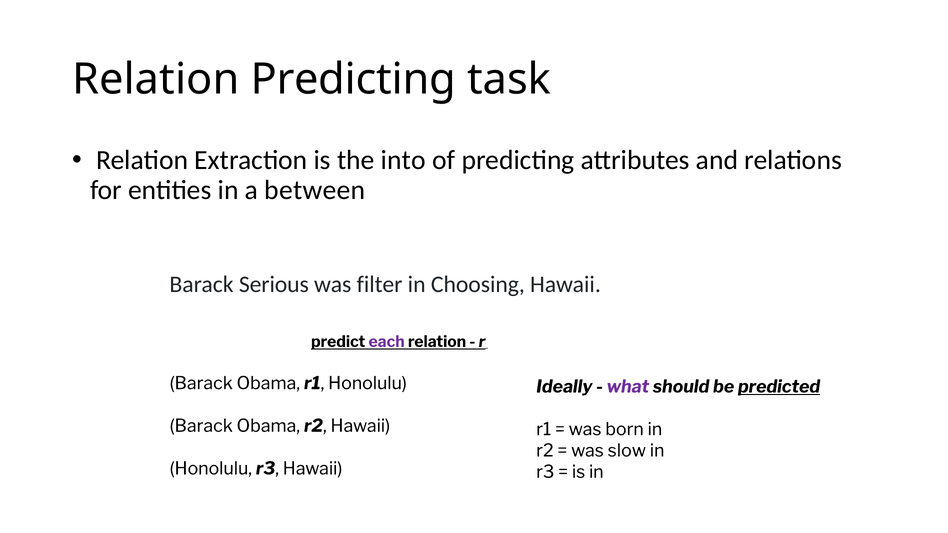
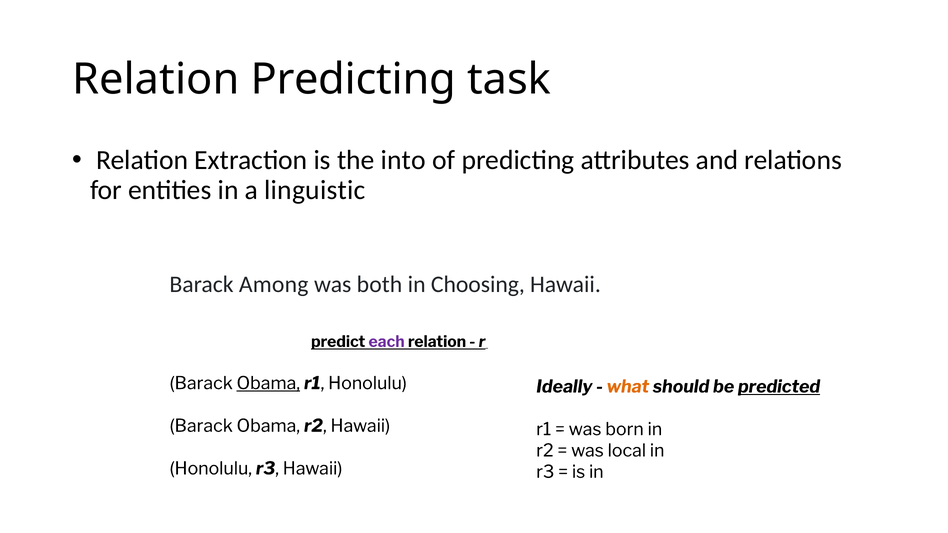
between: between -> linguistic
Serious: Serious -> Among
filter: filter -> both
Obama at (268, 383) underline: none -> present
what colour: purple -> orange
slow: slow -> local
